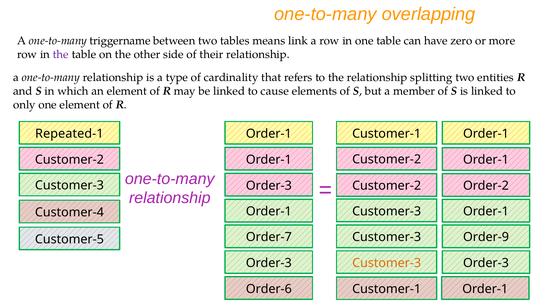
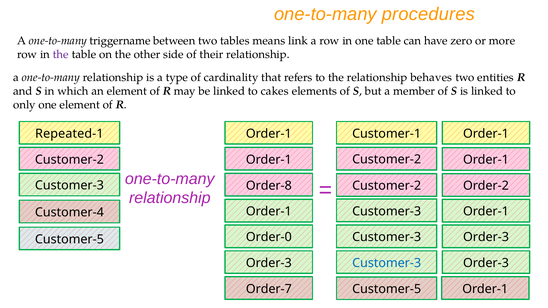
overlapping: overlapping -> procedures
splitting: splitting -> behaves
cause: cause -> cakes
Order-3 at (269, 186): Order-3 -> Order-8
Order-7: Order-7 -> Order-0
Order-9 at (486, 237): Order-9 -> Order-3
Customer-3 at (387, 263) colour: orange -> blue
Order-6: Order-6 -> Order-7
Customer-1 at (387, 289): Customer-1 -> Customer-5
